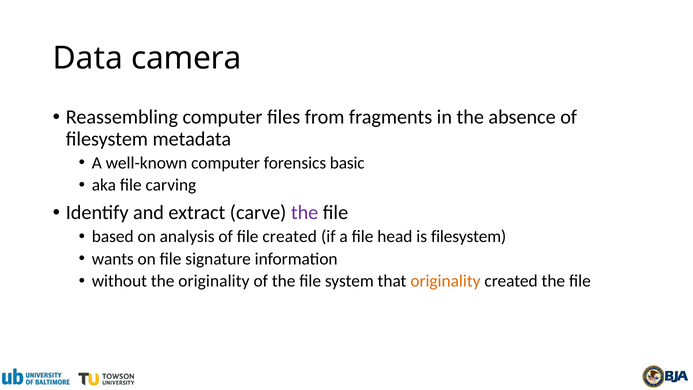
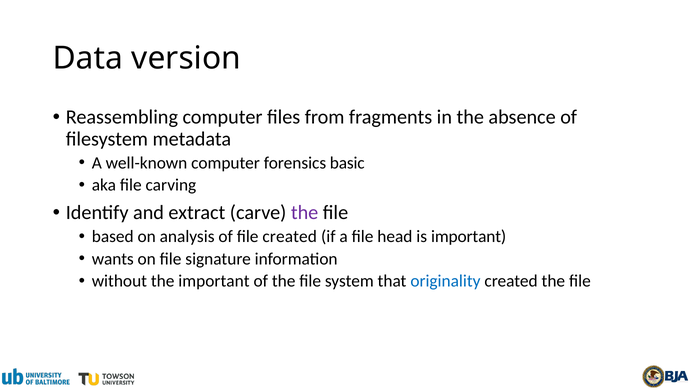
camera: camera -> version
is filesystem: filesystem -> important
the originality: originality -> important
originality at (445, 281) colour: orange -> blue
